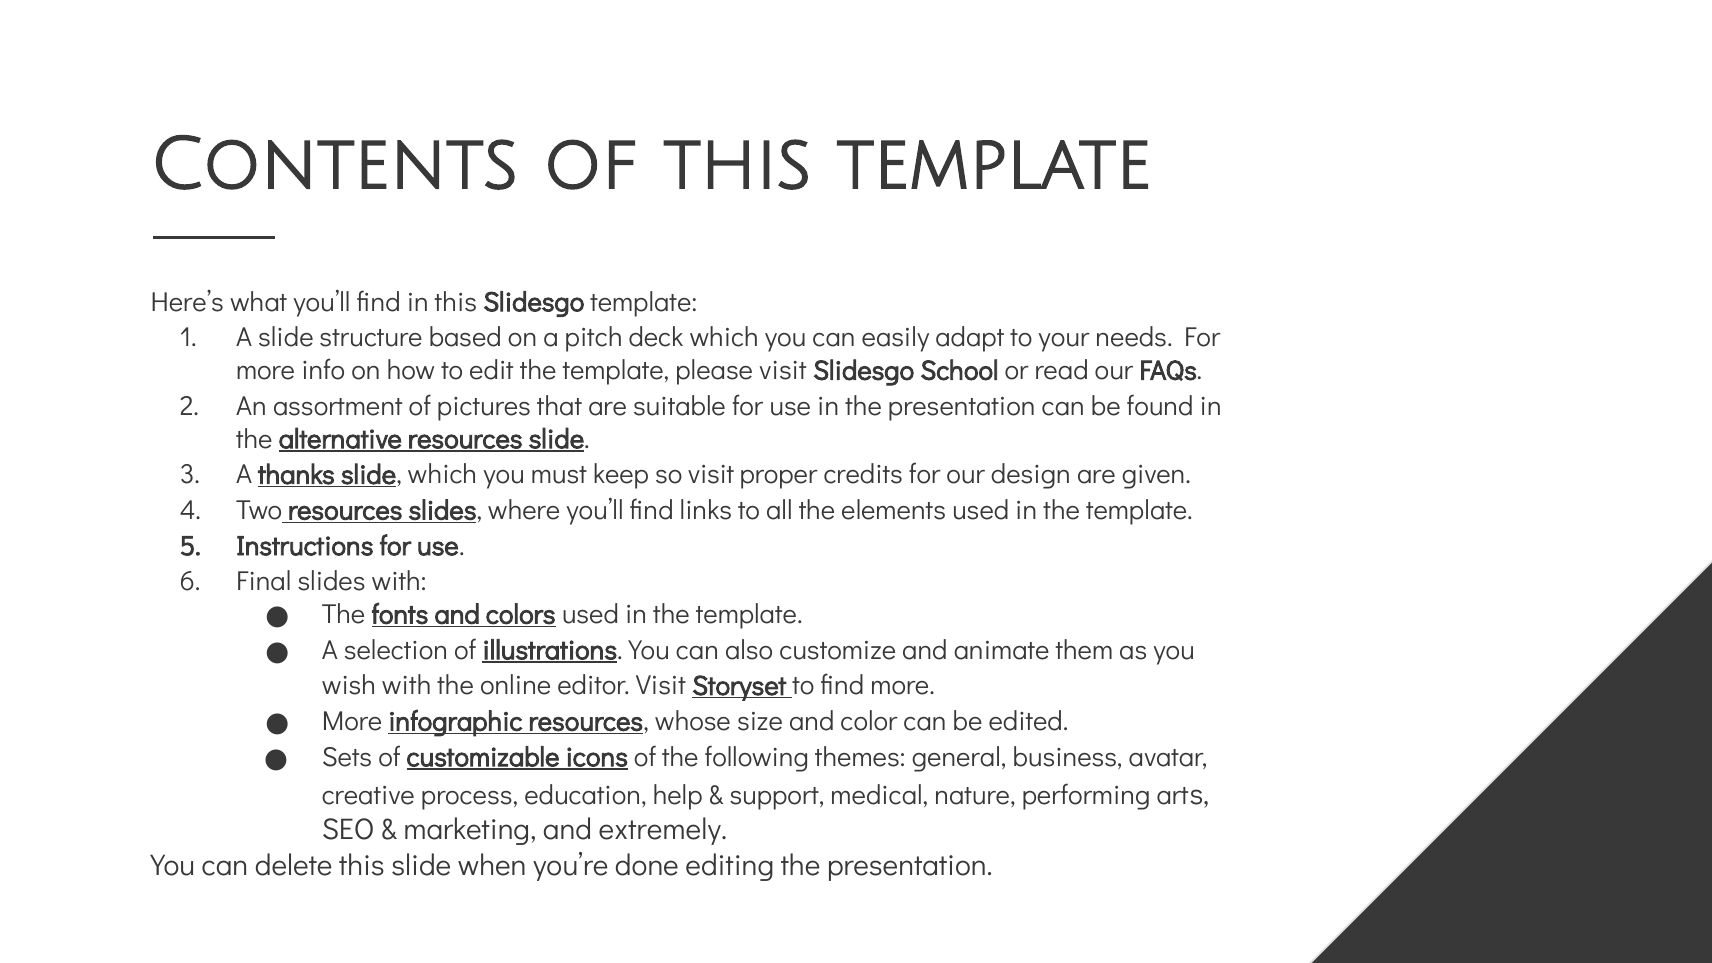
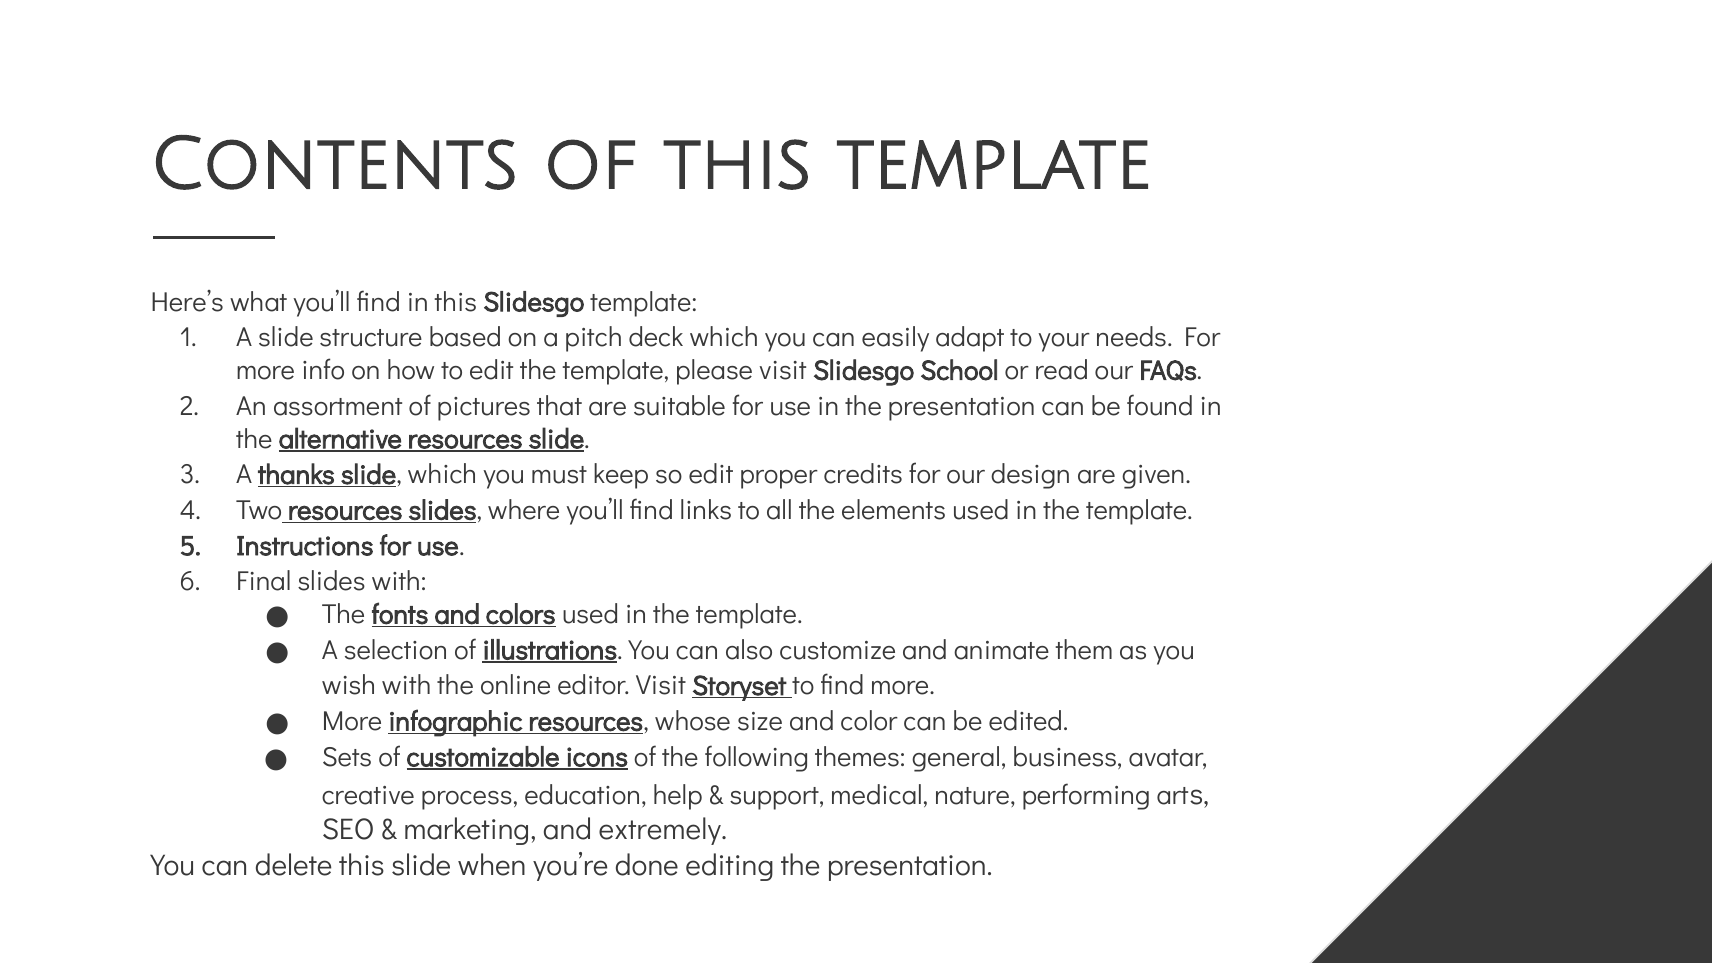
so visit: visit -> edit
